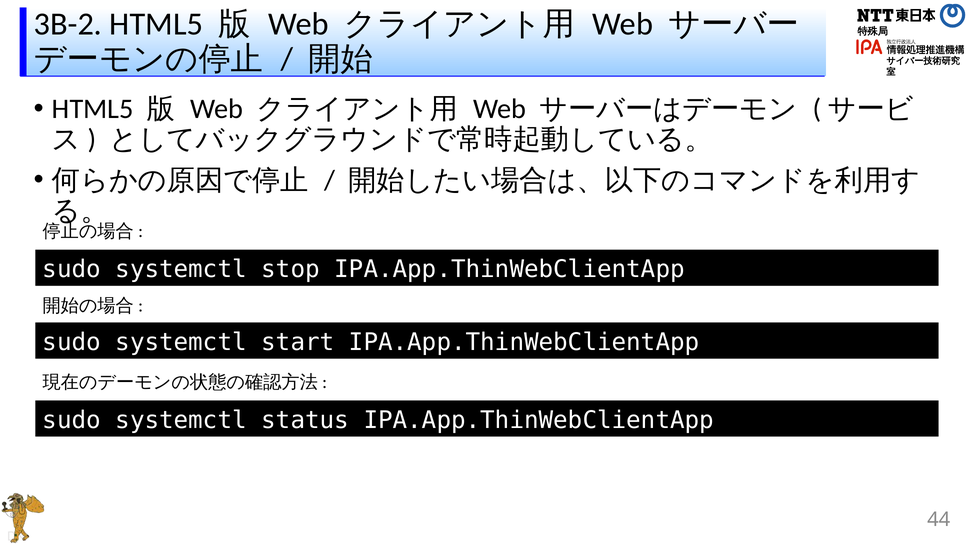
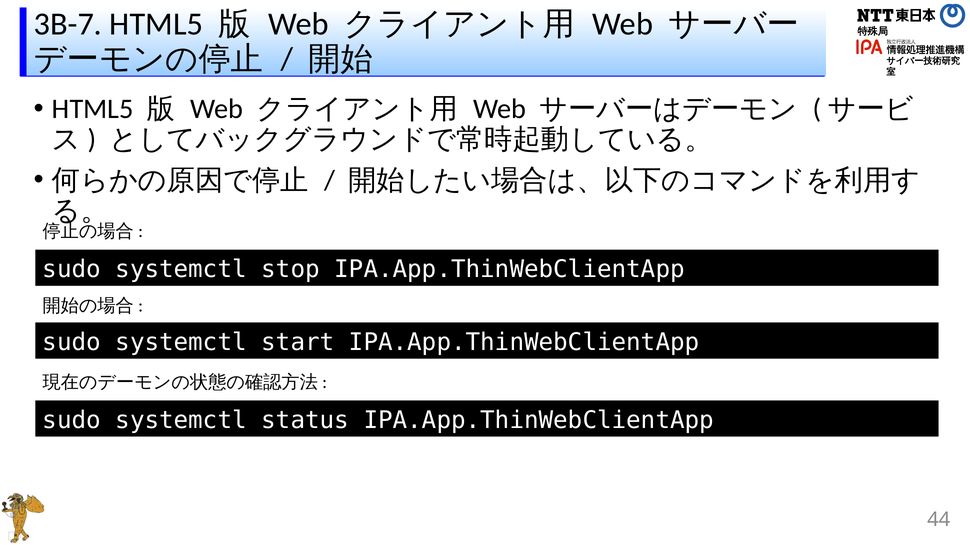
3B-2: 3B-2 -> 3B-7
